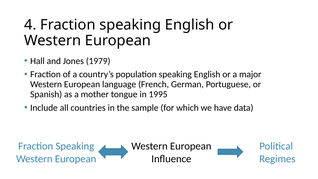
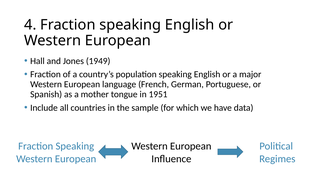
1979: 1979 -> 1949
1995: 1995 -> 1951
